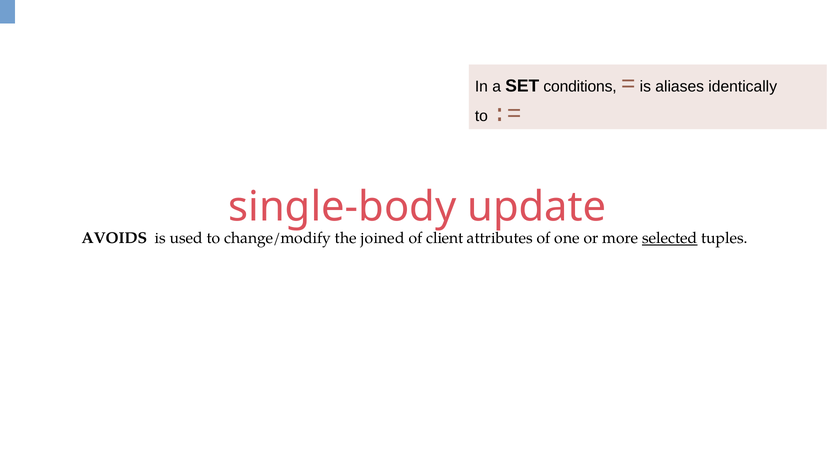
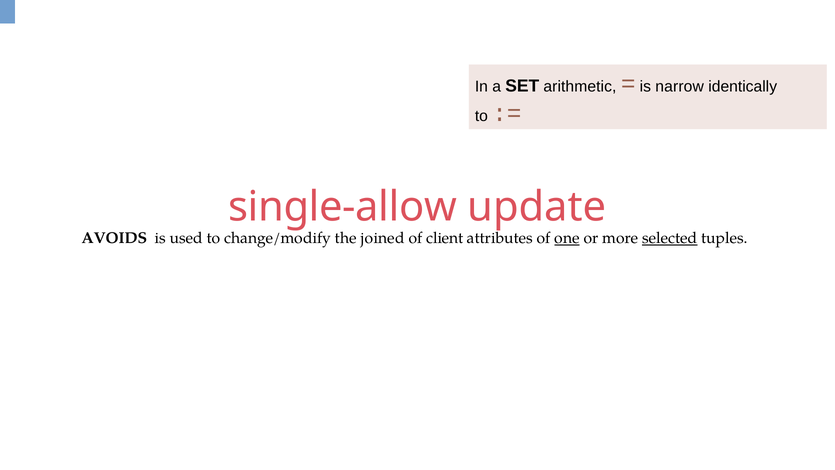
conditions: conditions -> arithmetic
aliases: aliases -> narrow
single-body: single-body -> single-allow
one underline: none -> present
